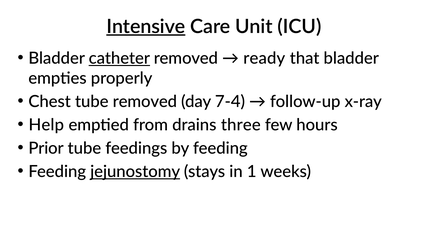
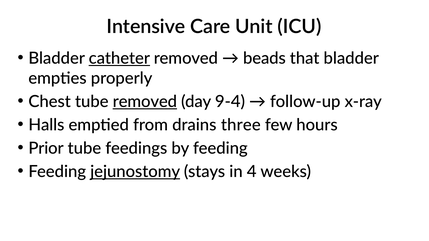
Intensive underline: present -> none
ready: ready -> beads
removed at (145, 102) underline: none -> present
7-4: 7-4 -> 9-4
Help: Help -> Halls
1: 1 -> 4
